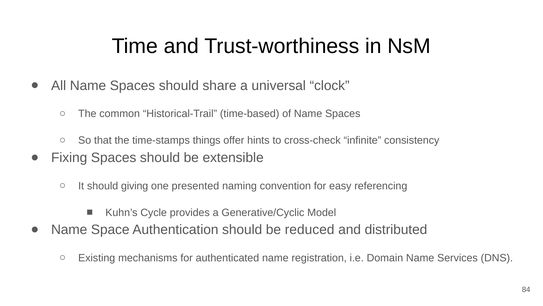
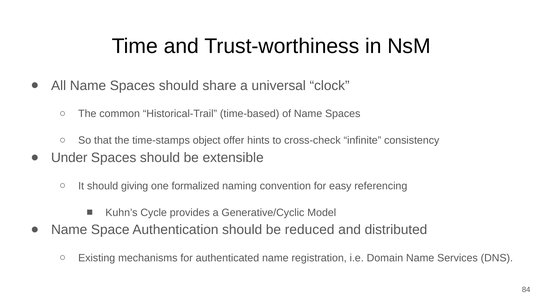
things: things -> object
Fixing: Fixing -> Under
presented: presented -> formalized
